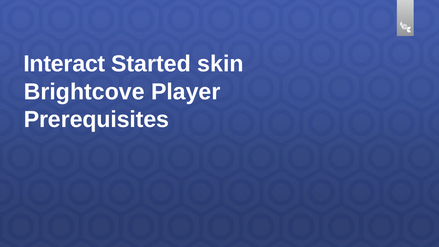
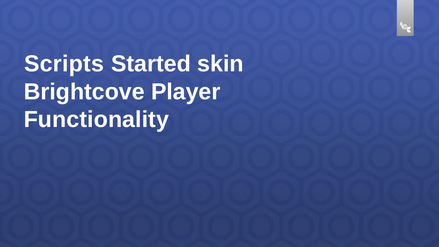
Interact: Interact -> Scripts
Prerequisites: Prerequisites -> Functionality
